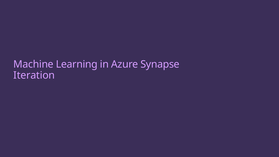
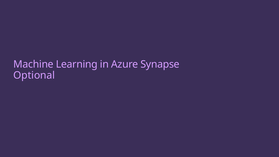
Iteration: Iteration -> Optional
